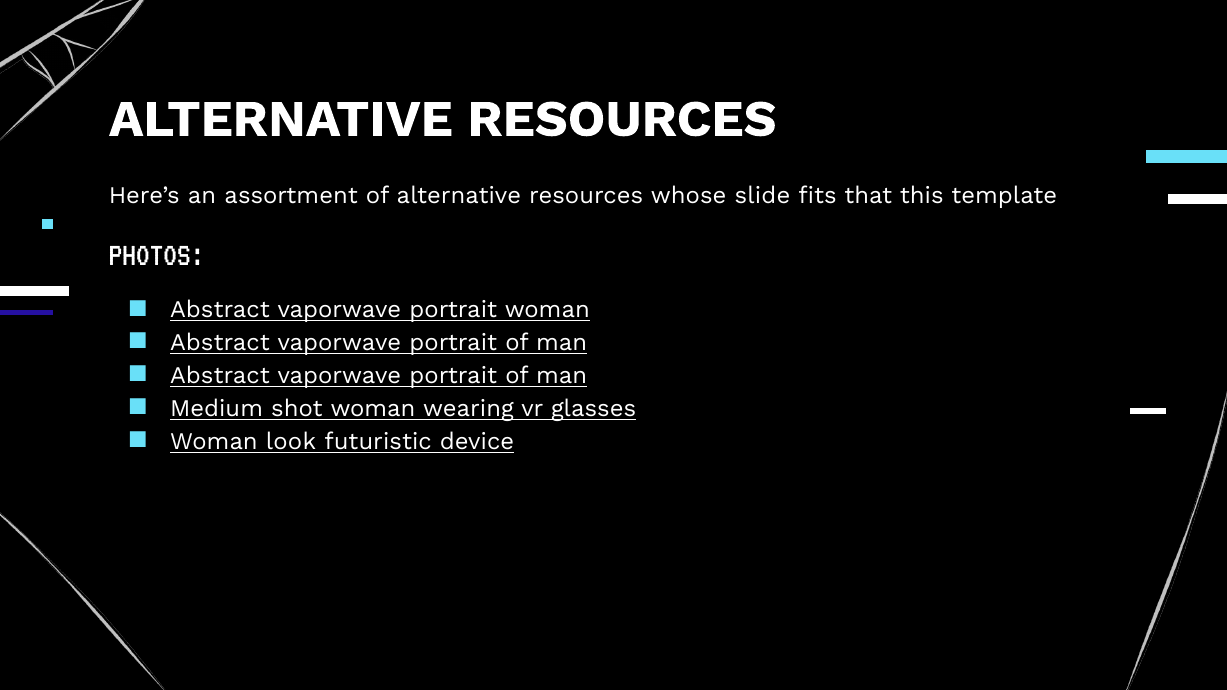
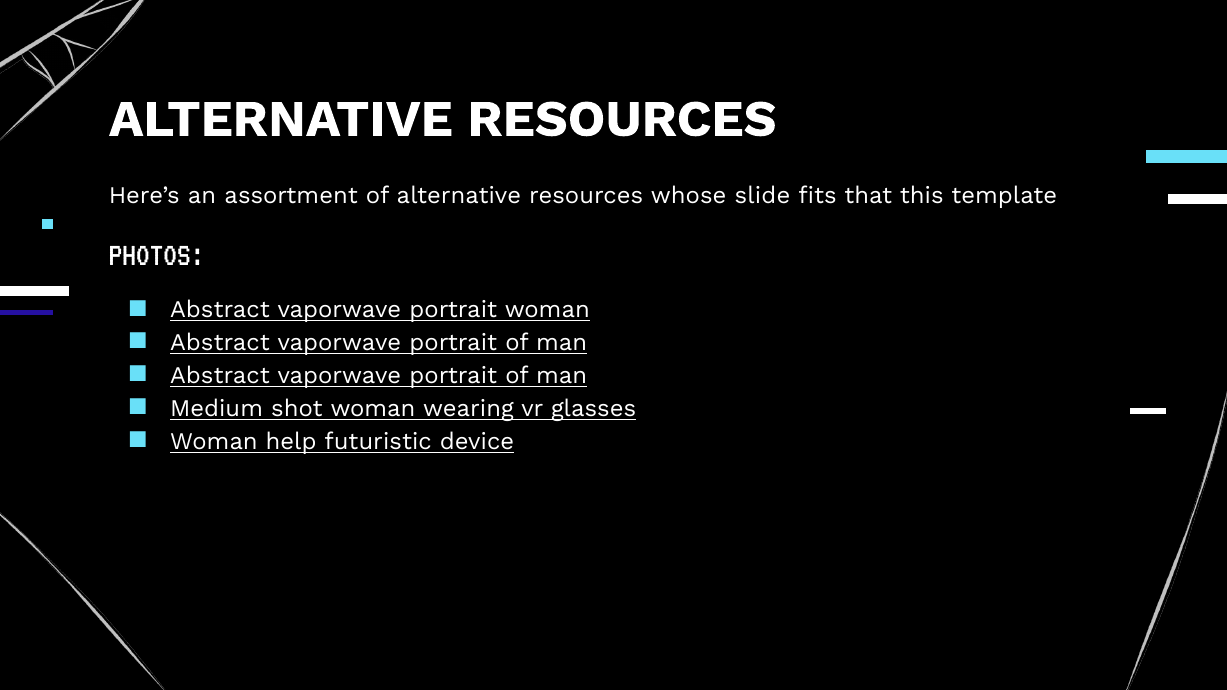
look: look -> help
